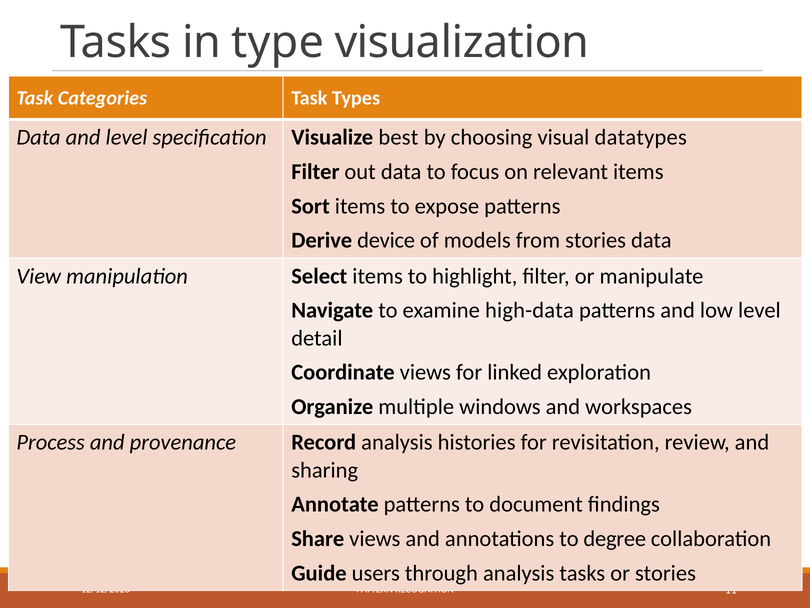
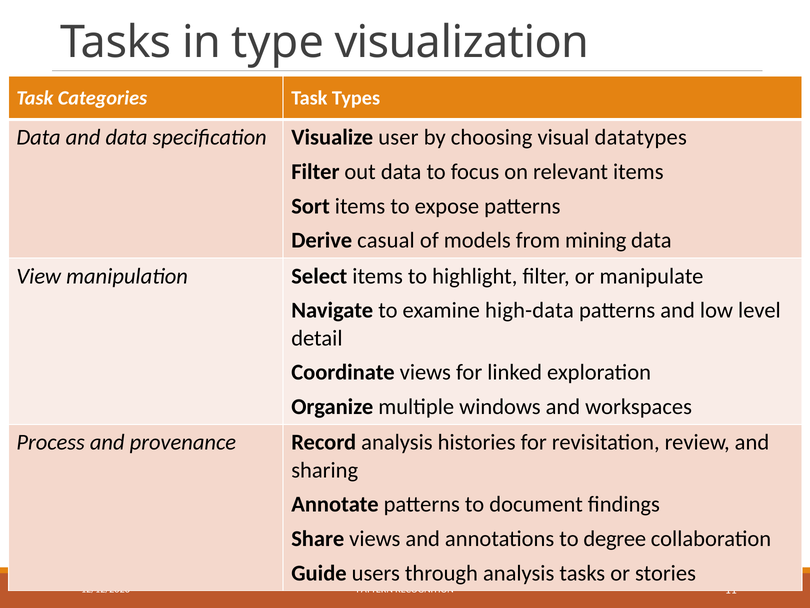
and level: level -> data
best: best -> user
device: device -> casual
from stories: stories -> mining
